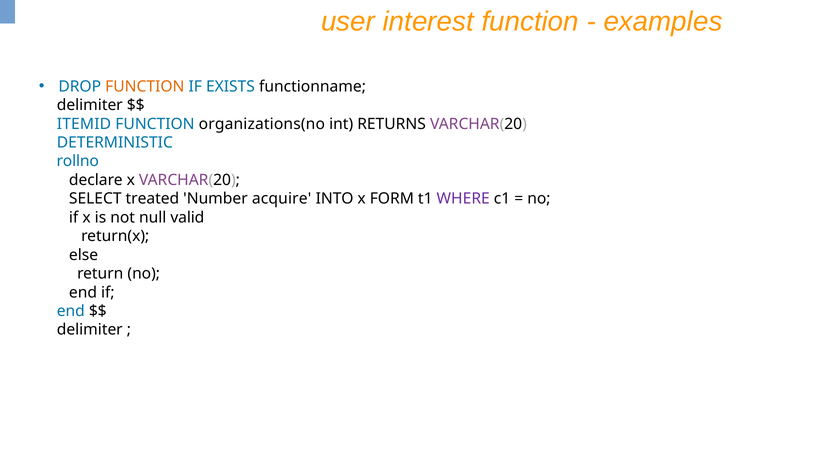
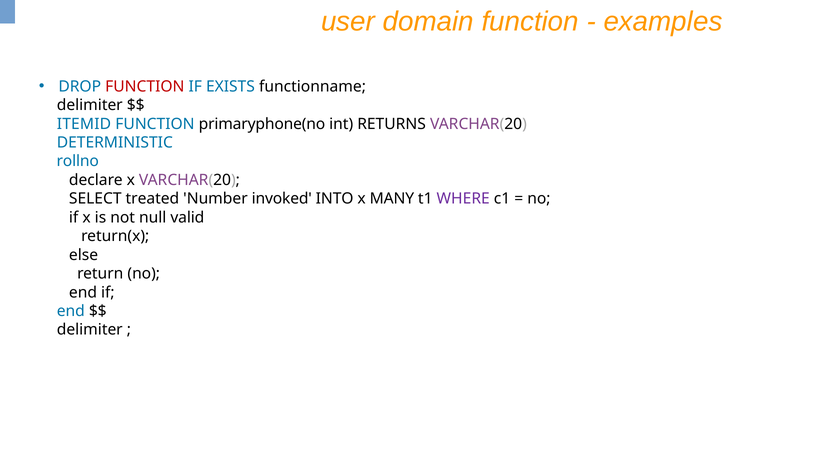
interest: interest -> domain
FUNCTION at (145, 87) colour: orange -> red
organizations(no: organizations(no -> primaryphone(no
acquire: acquire -> invoked
FORM: FORM -> MANY
